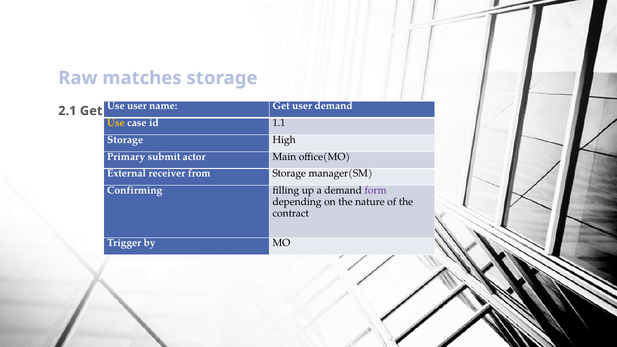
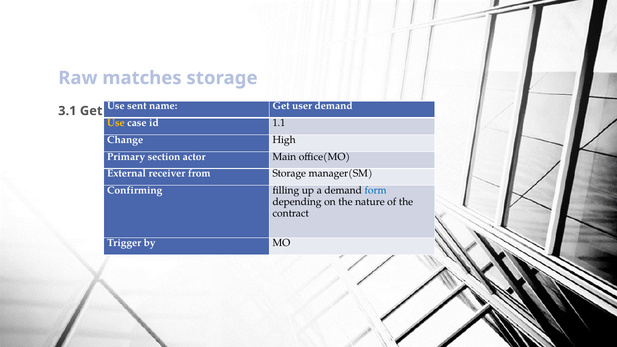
user at (137, 106): user -> sent
2.1: 2.1 -> 3.1
Storage at (125, 140): Storage -> Change
submit: submit -> section
form colour: purple -> blue
